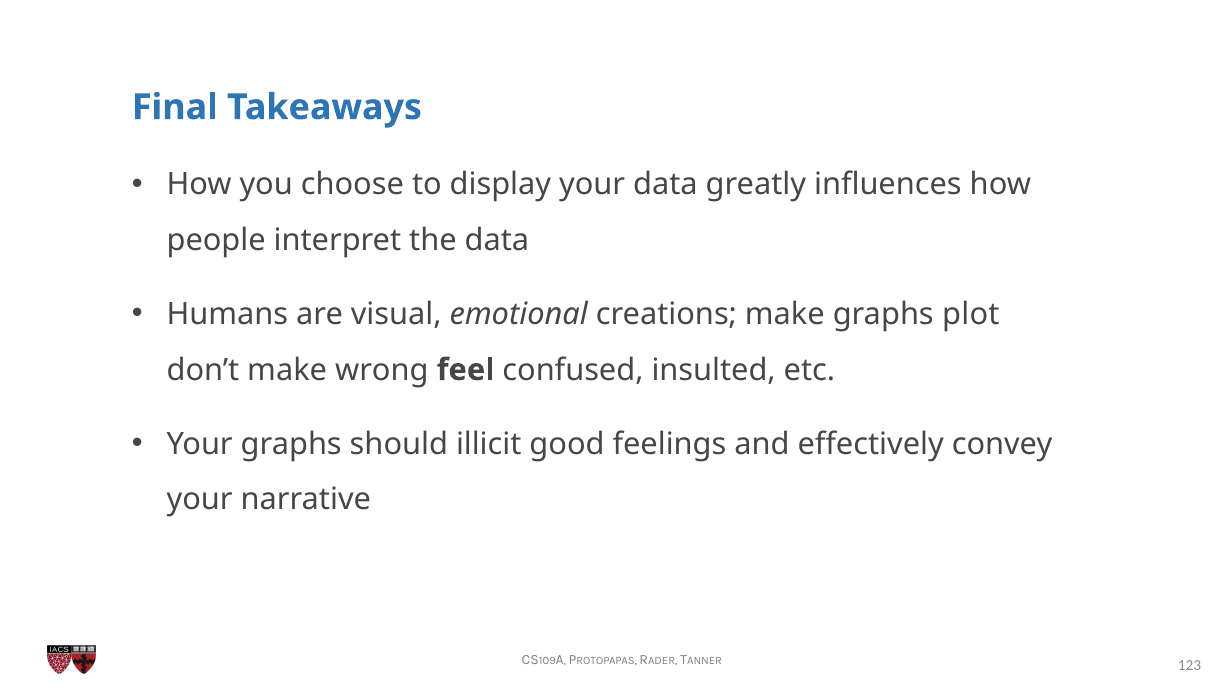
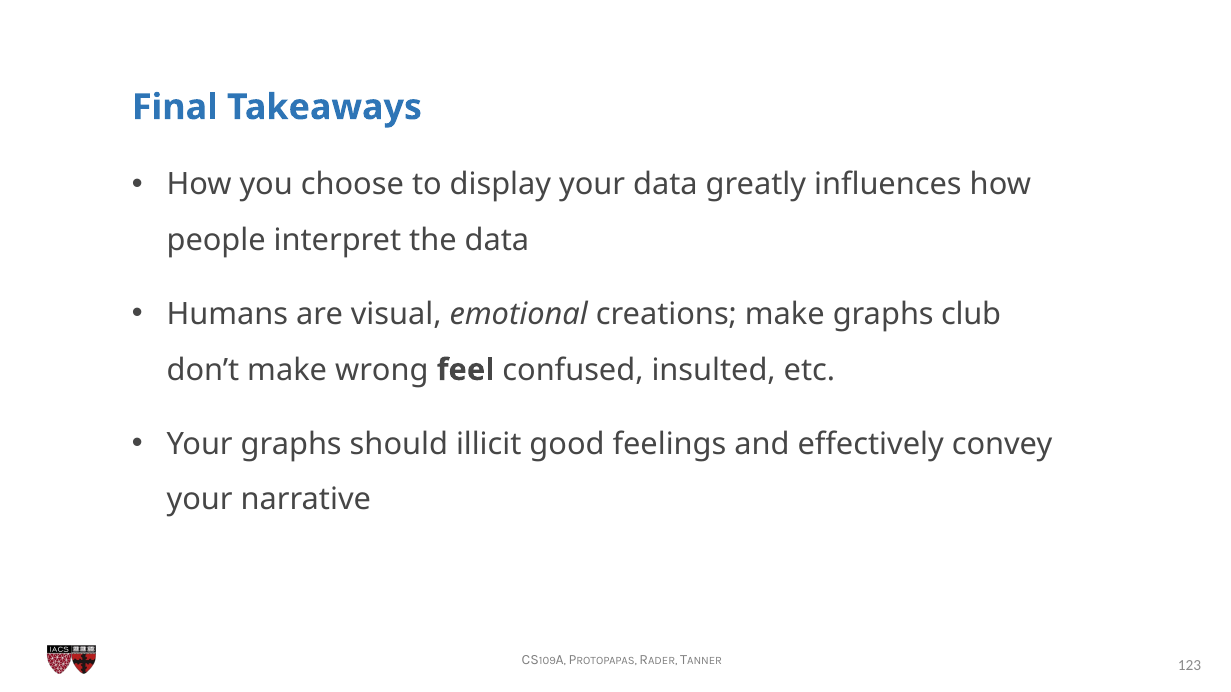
plot: plot -> club
